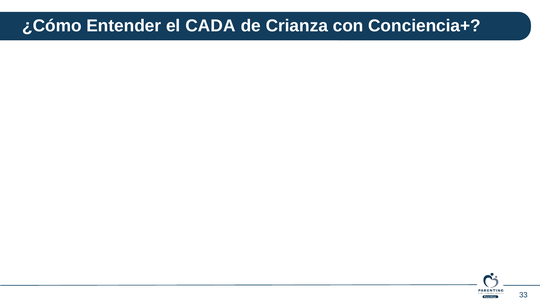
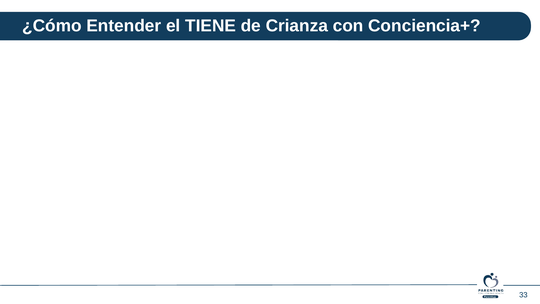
CADA: CADA -> TIENE
